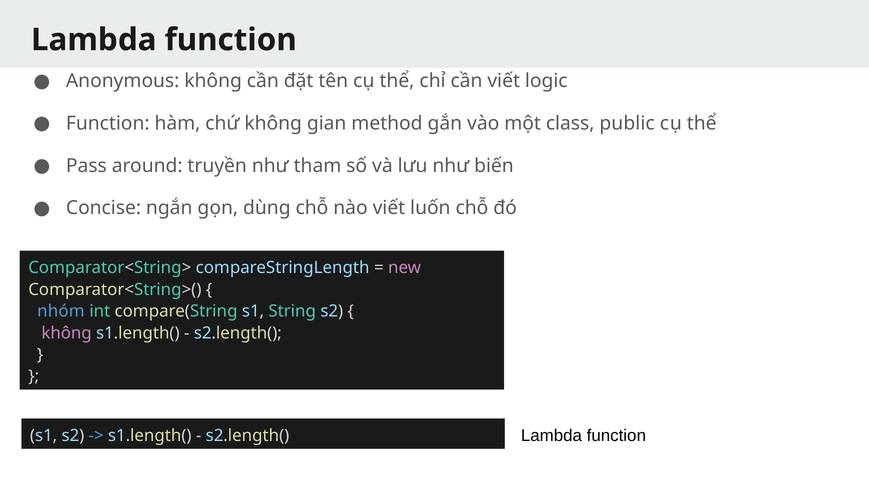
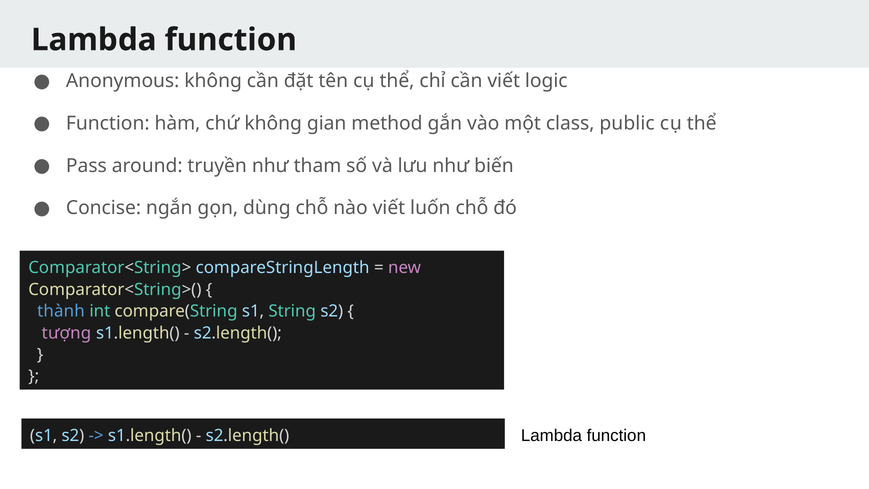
nhóm: nhóm -> thành
không at (67, 333): không -> tượng
